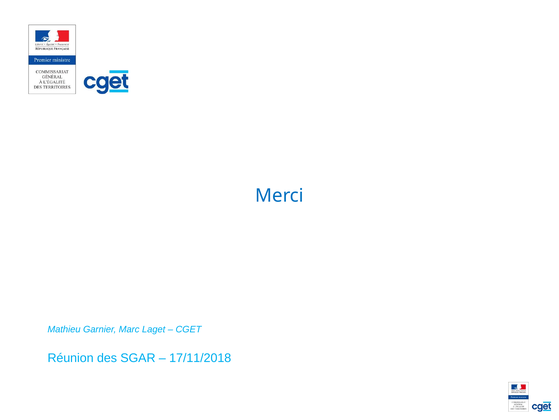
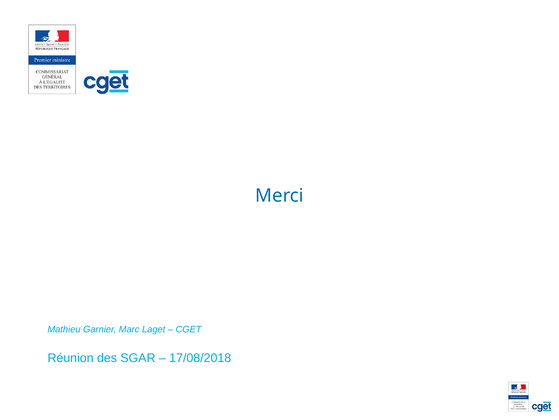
17/11/2018: 17/11/2018 -> 17/08/2018
